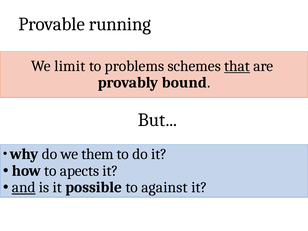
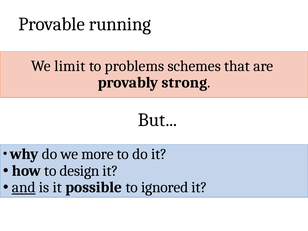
that underline: present -> none
bound: bound -> strong
them: them -> more
apects: apects -> design
against: against -> ignored
